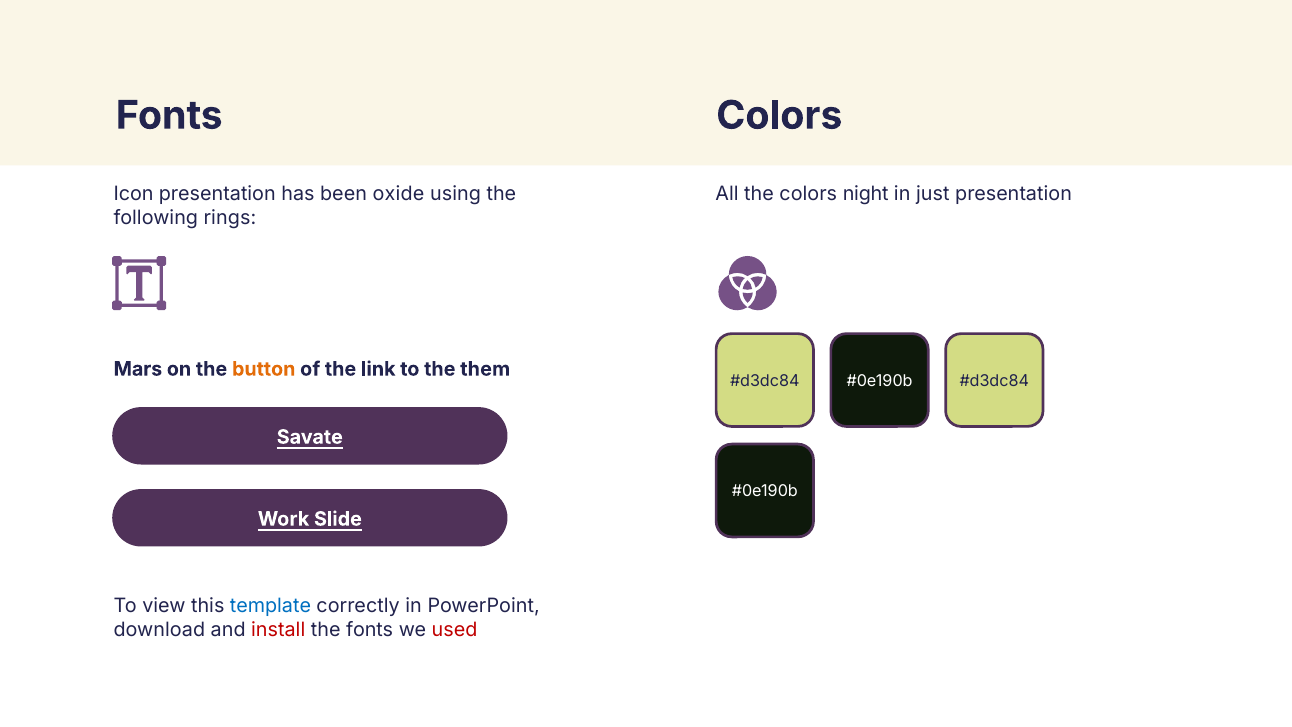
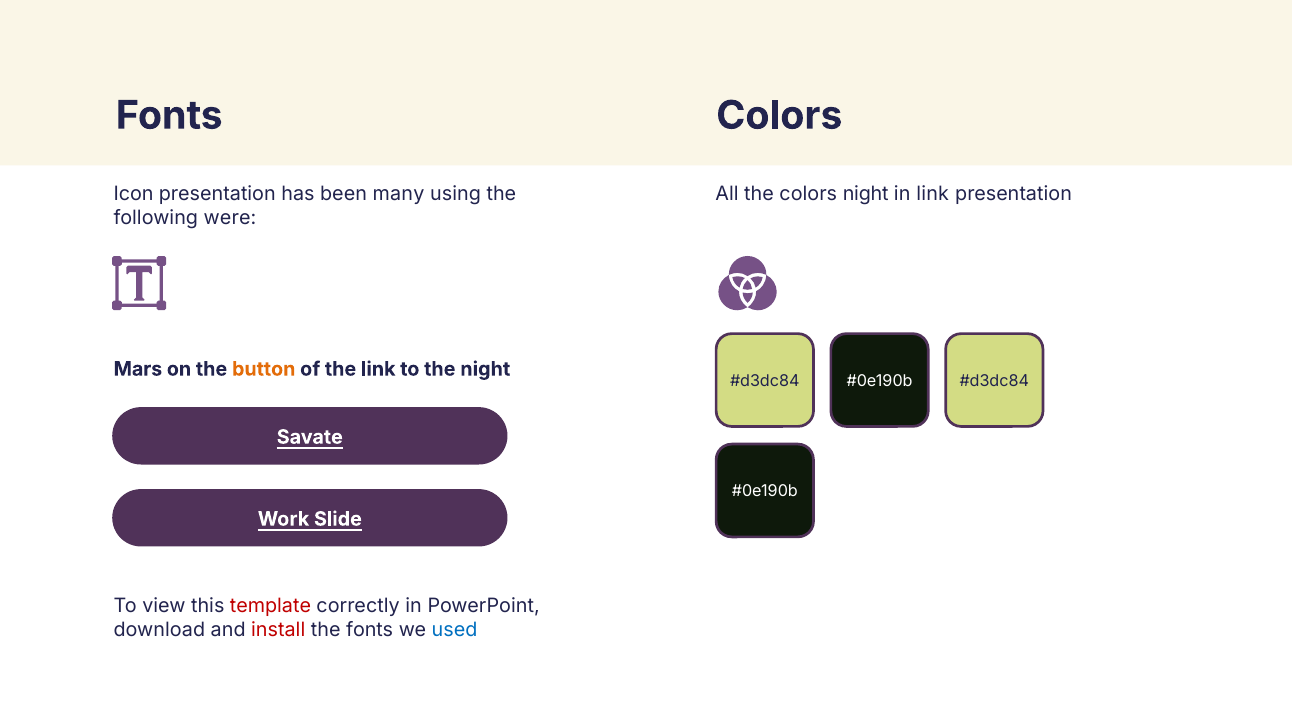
oxide: oxide -> many
in just: just -> link
rings: rings -> were
the them: them -> night
template colour: blue -> red
used colour: red -> blue
